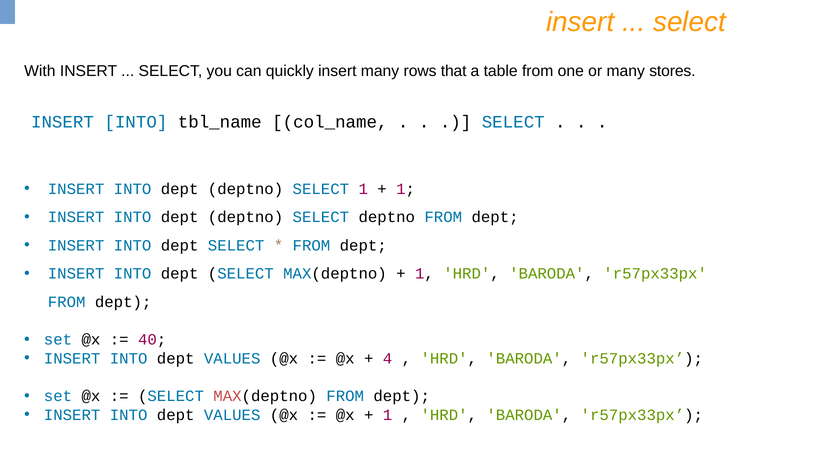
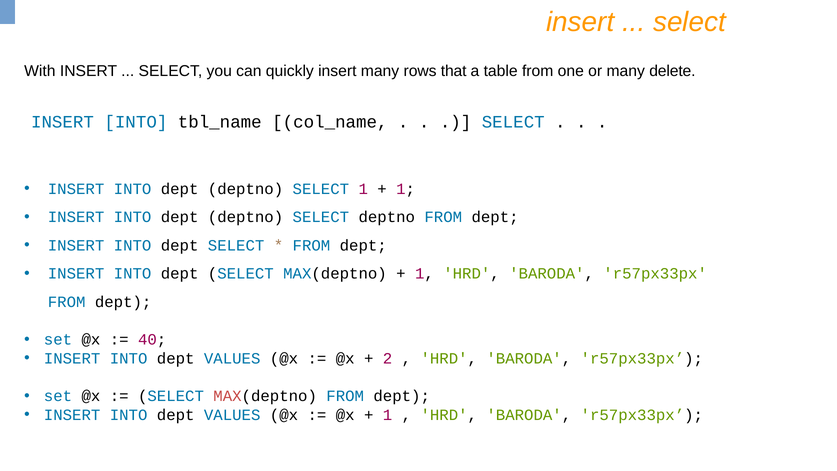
stores: stores -> delete
4: 4 -> 2
